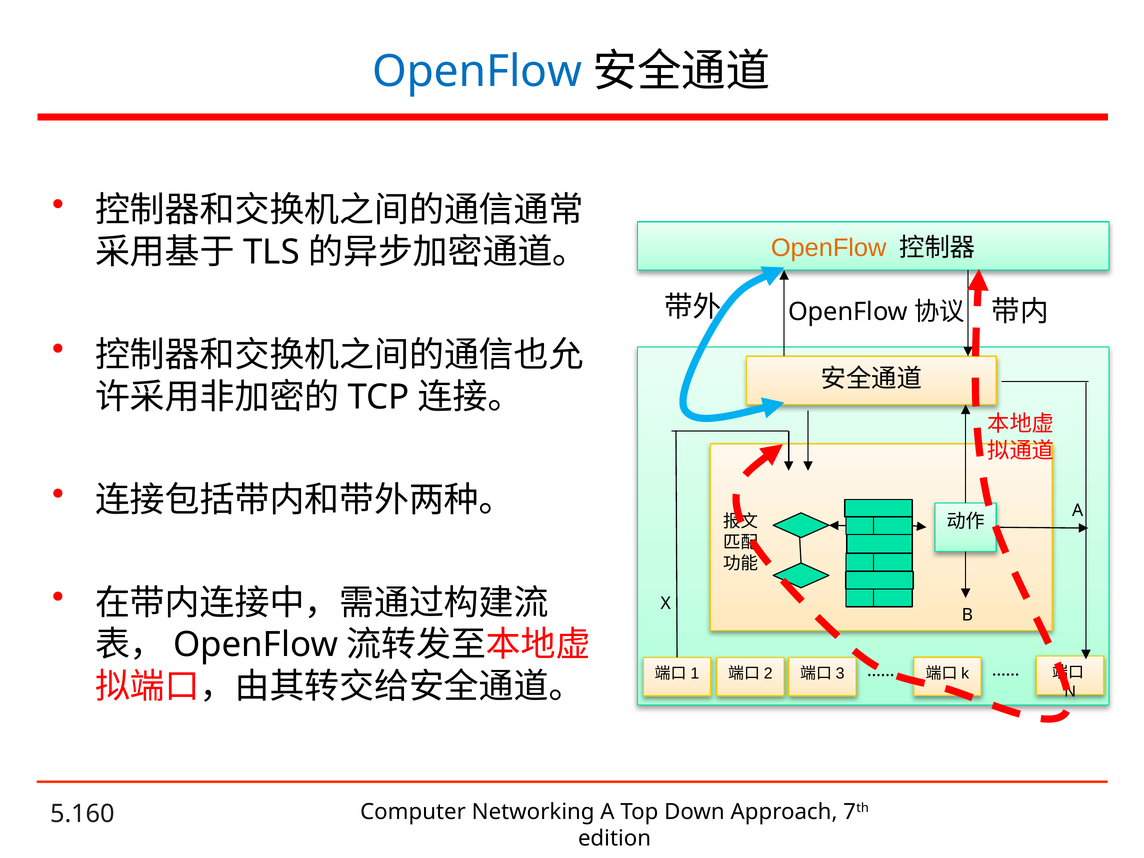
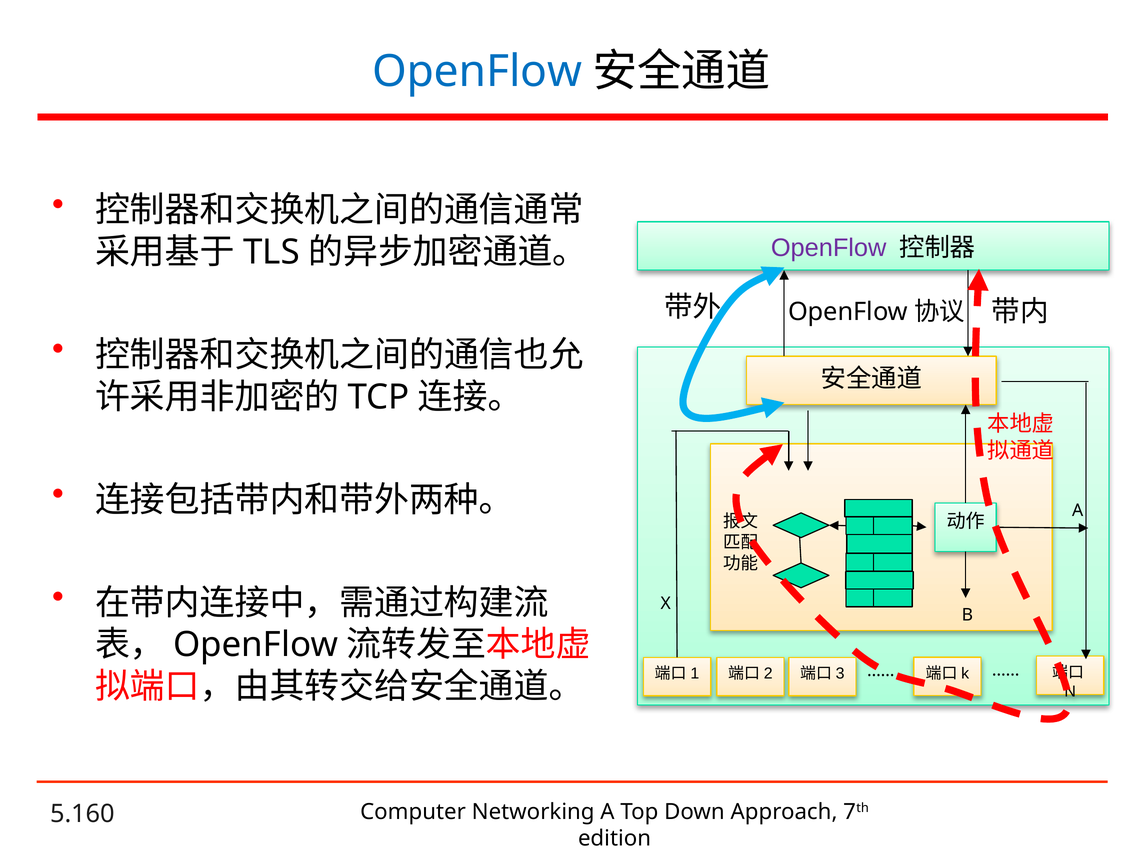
OpenFlow at (829, 248) colour: orange -> purple
